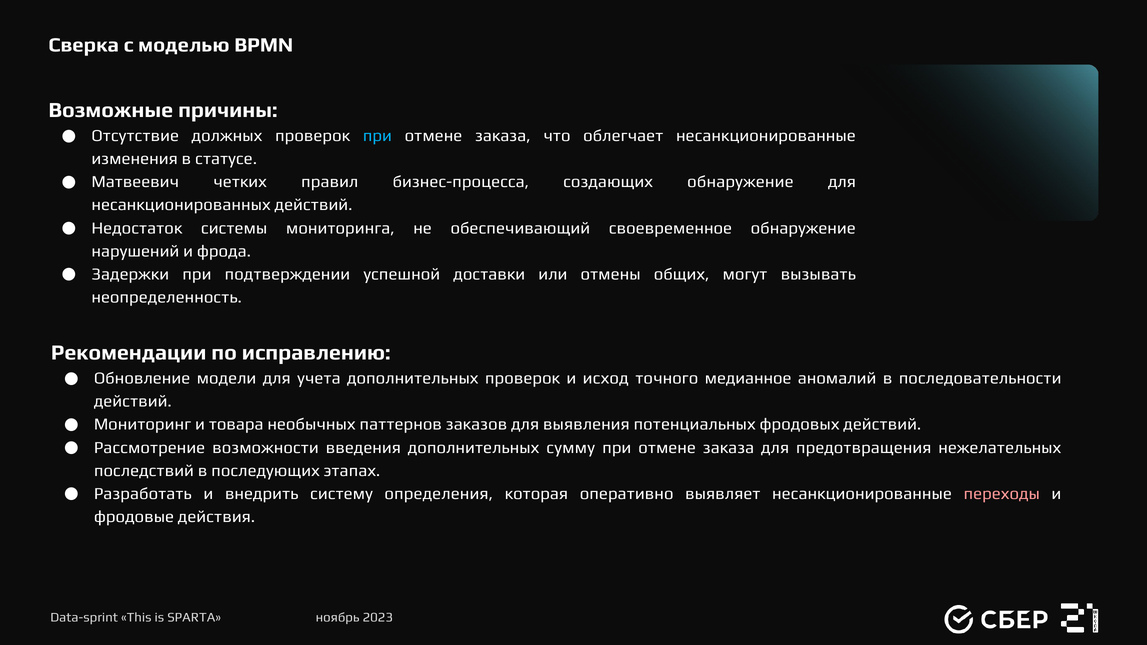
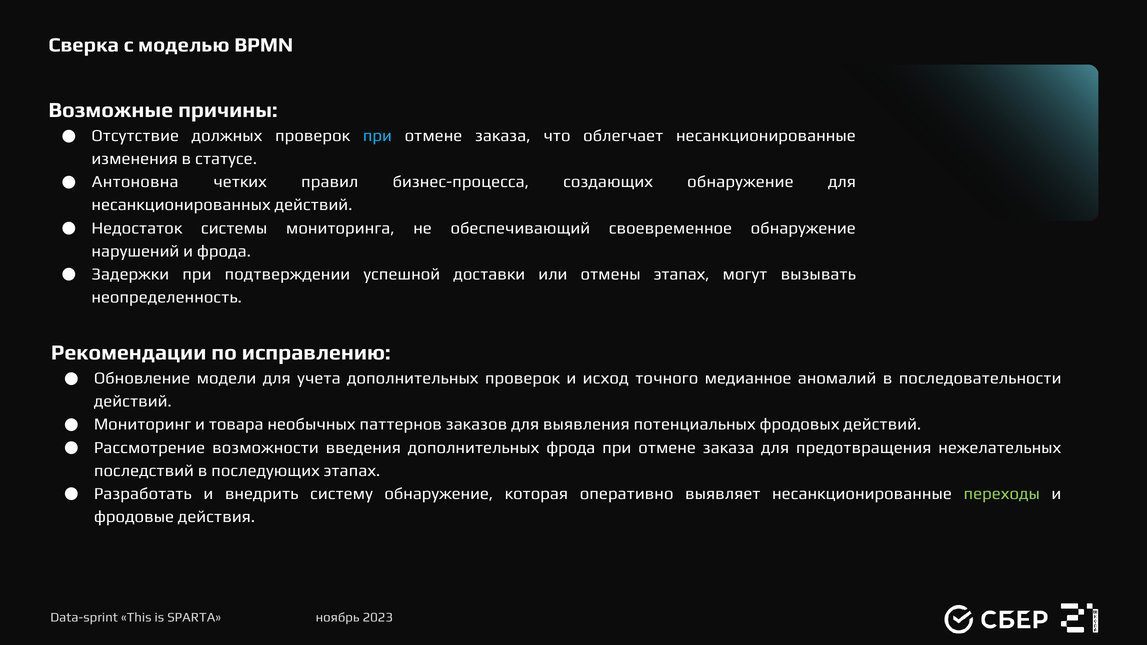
Матвеевич: Матвеевич -> Антоновна
отмены общих: общих -> этапах
дополнительных сумму: сумму -> фрода
систему определения: определения -> обнаружение
переходы colour: pink -> light green
